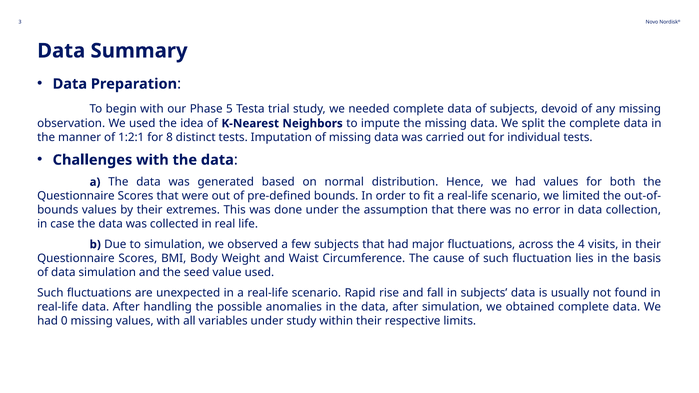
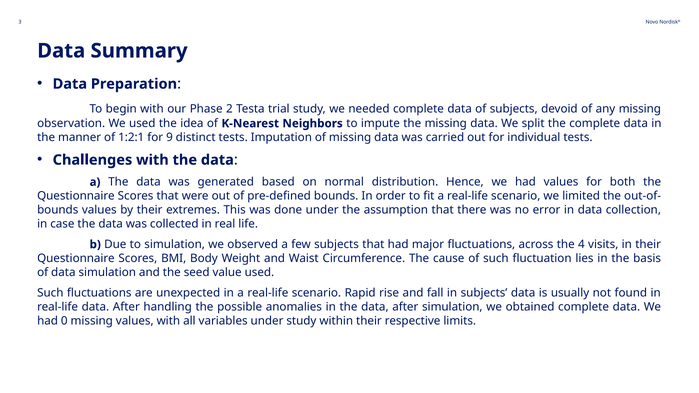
5: 5 -> 2
8: 8 -> 9
